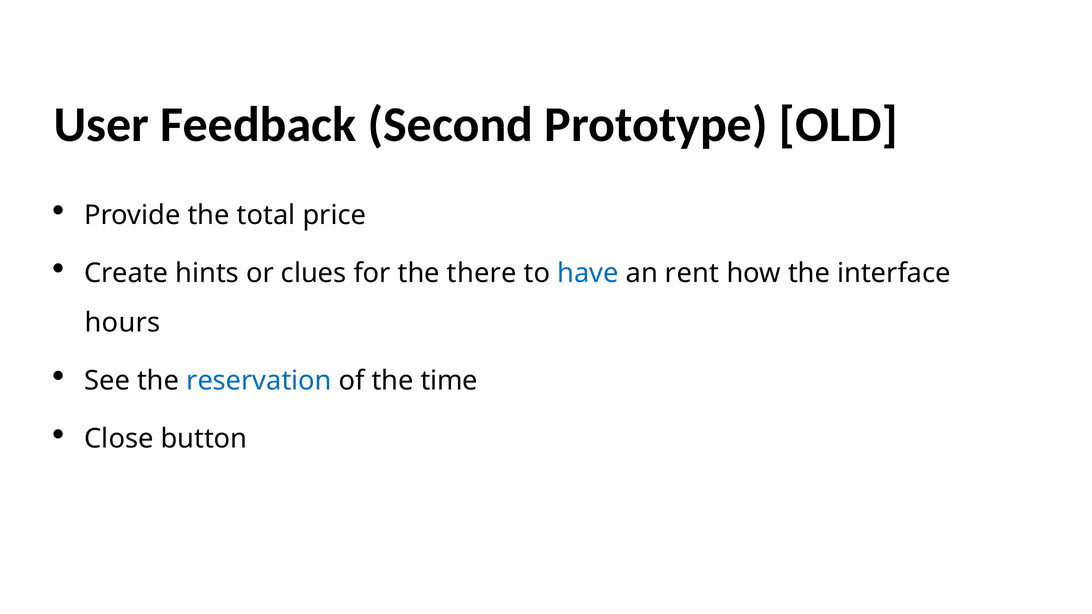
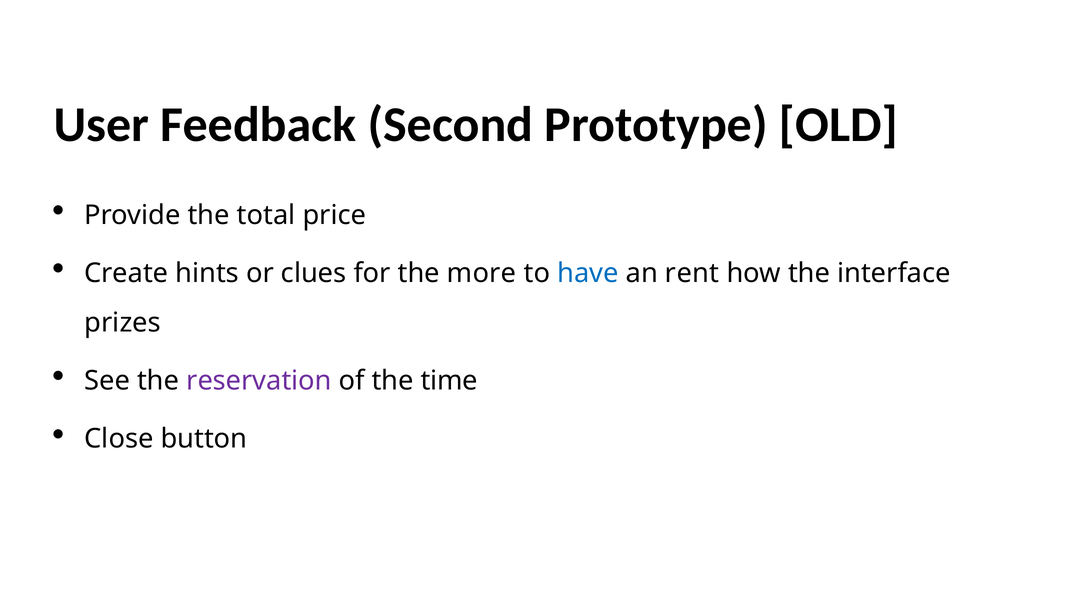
there: there -> more
hours: hours -> prizes
reservation colour: blue -> purple
